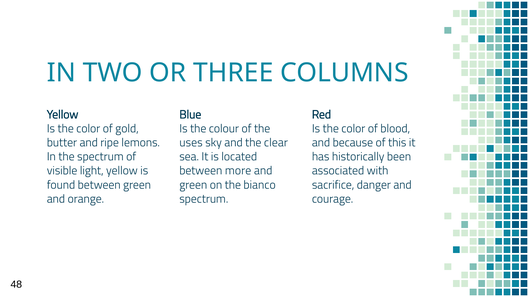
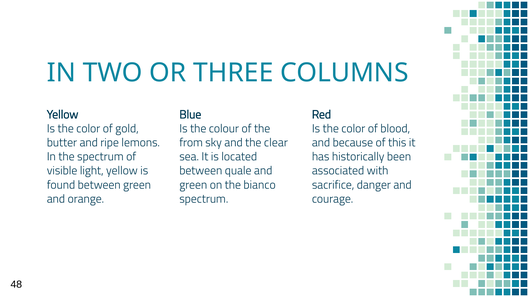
uses: uses -> from
more: more -> quale
